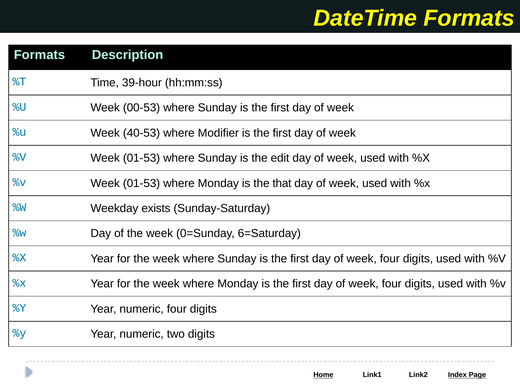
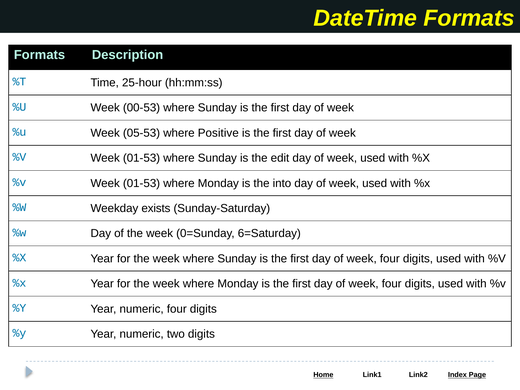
39-hour: 39-hour -> 25-hour
40-53: 40-53 -> 05-53
Modifier: Modifier -> Positive
that: that -> into
